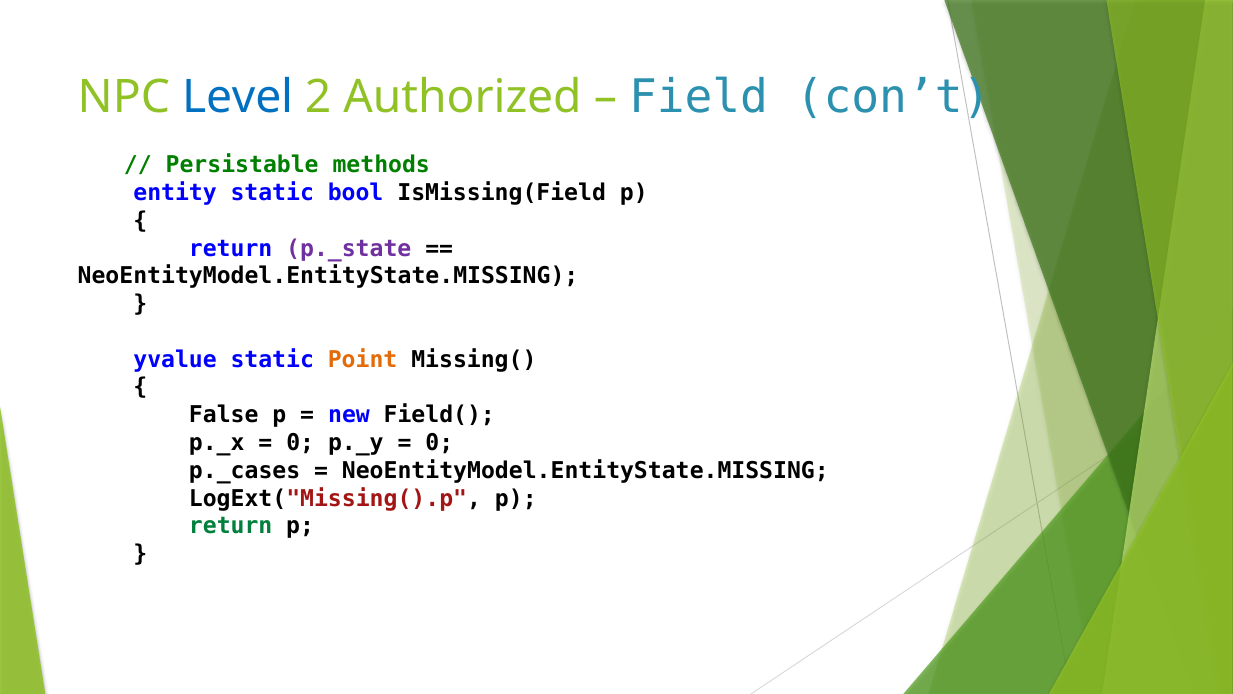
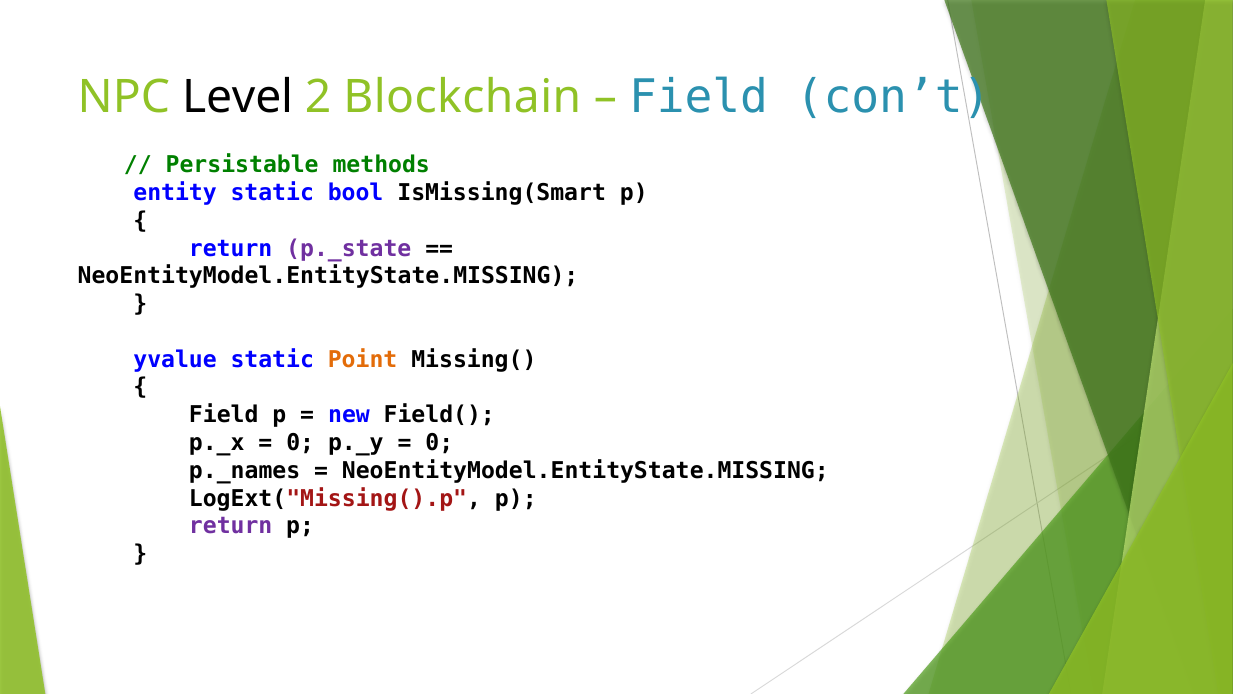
Level colour: blue -> black
Authorized: Authorized -> Blockchain
IsMissing(Field: IsMissing(Field -> IsMissing(Smart
False at (224, 415): False -> Field
p._cases: p._cases -> p._names
return at (231, 526) colour: green -> purple
